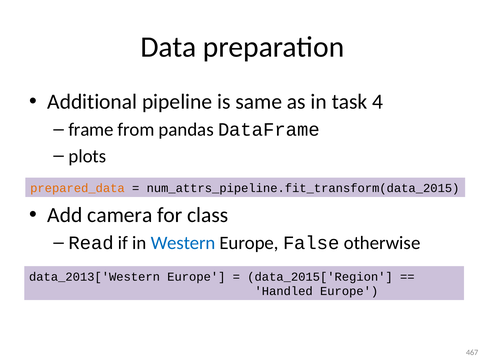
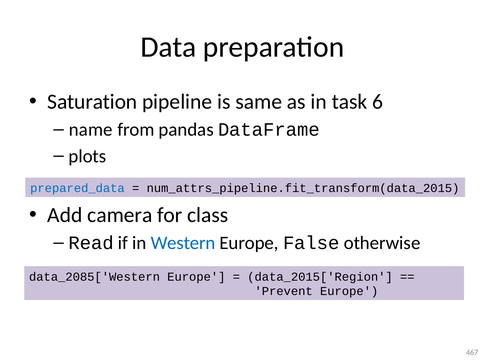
Additional: Additional -> Saturation
4: 4 -> 6
frame: frame -> name
prepared_data colour: orange -> blue
data_2013['Western: data_2013['Western -> data_2085['Western
Handled: Handled -> Prevent
